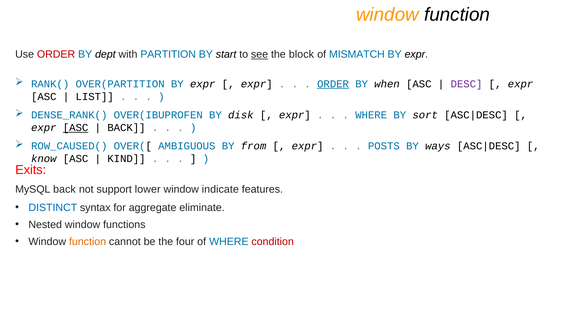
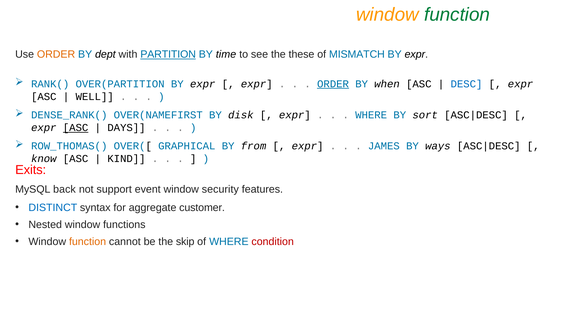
function at (457, 15) colour: black -> green
ORDER at (56, 54) colour: red -> orange
PARTITION underline: none -> present
start: start -> time
see underline: present -> none
block: block -> these
DESC colour: purple -> blue
LIST: LIST -> WELL
OVER(IBUPROFEN: OVER(IBUPROFEN -> OVER(NAMEFIRST
BACK at (126, 128): BACK -> DAYS
ROW_CAUSED(: ROW_CAUSED( -> ROW_THOMAS(
AMBIGUOUS: AMBIGUOUS -> GRAPHICAL
POSTS: POSTS -> JAMES
lower: lower -> event
indicate: indicate -> security
eliminate: eliminate -> customer
four: four -> skip
